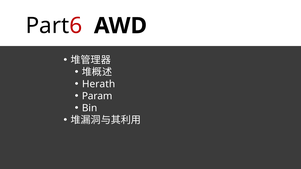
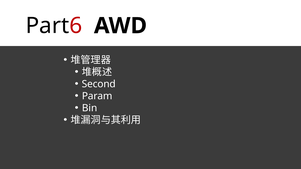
Herath: Herath -> Second
